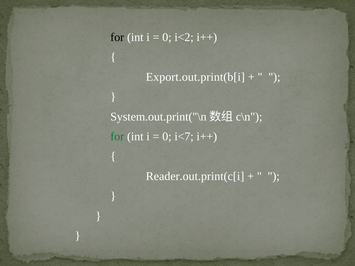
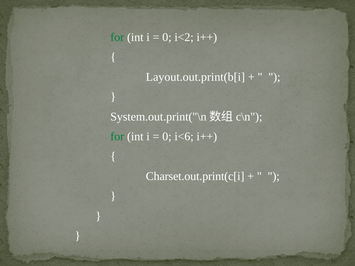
for at (117, 37) colour: black -> green
Export.out.print(b[i: Export.out.print(b[i -> Layout.out.print(b[i
i<7: i<7 -> i<6
Reader.out.print(c[i: Reader.out.print(c[i -> Charset.out.print(c[i
